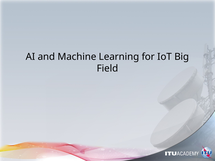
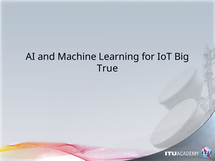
Field: Field -> True
